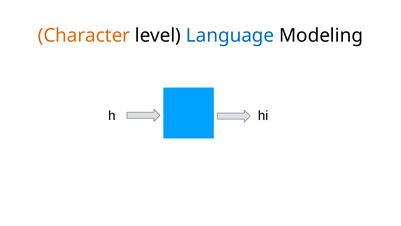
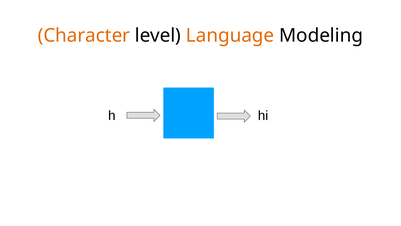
Language colour: blue -> orange
